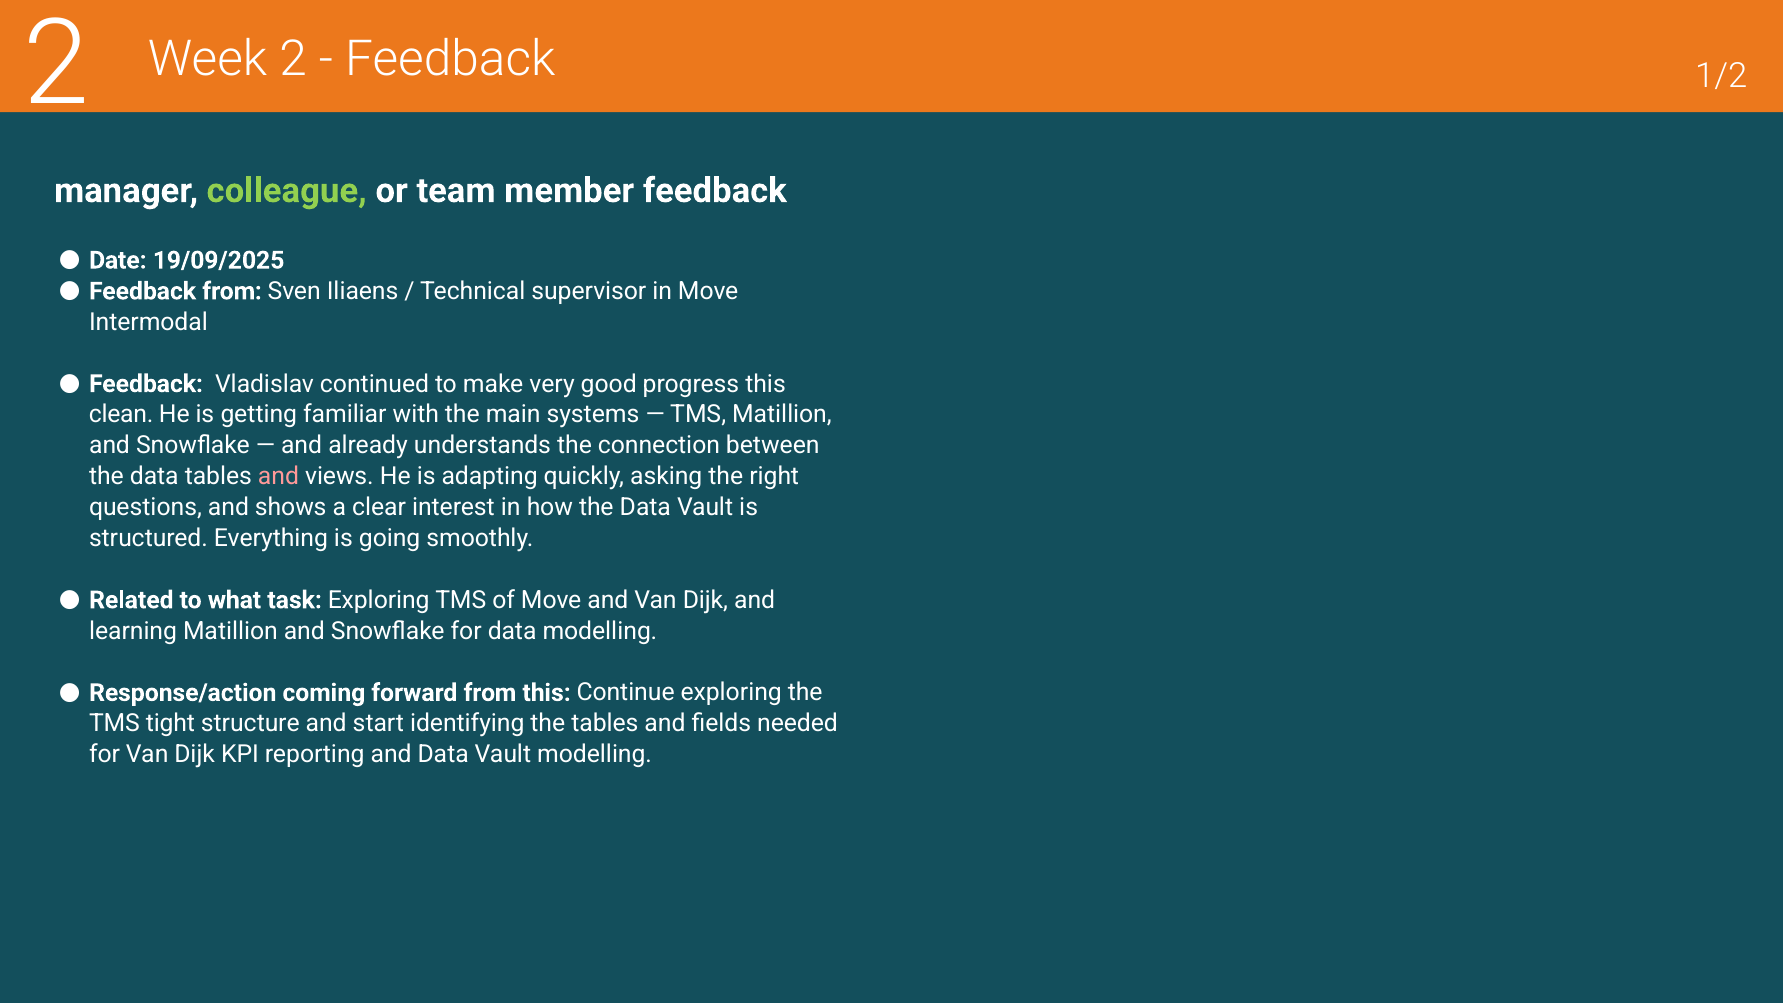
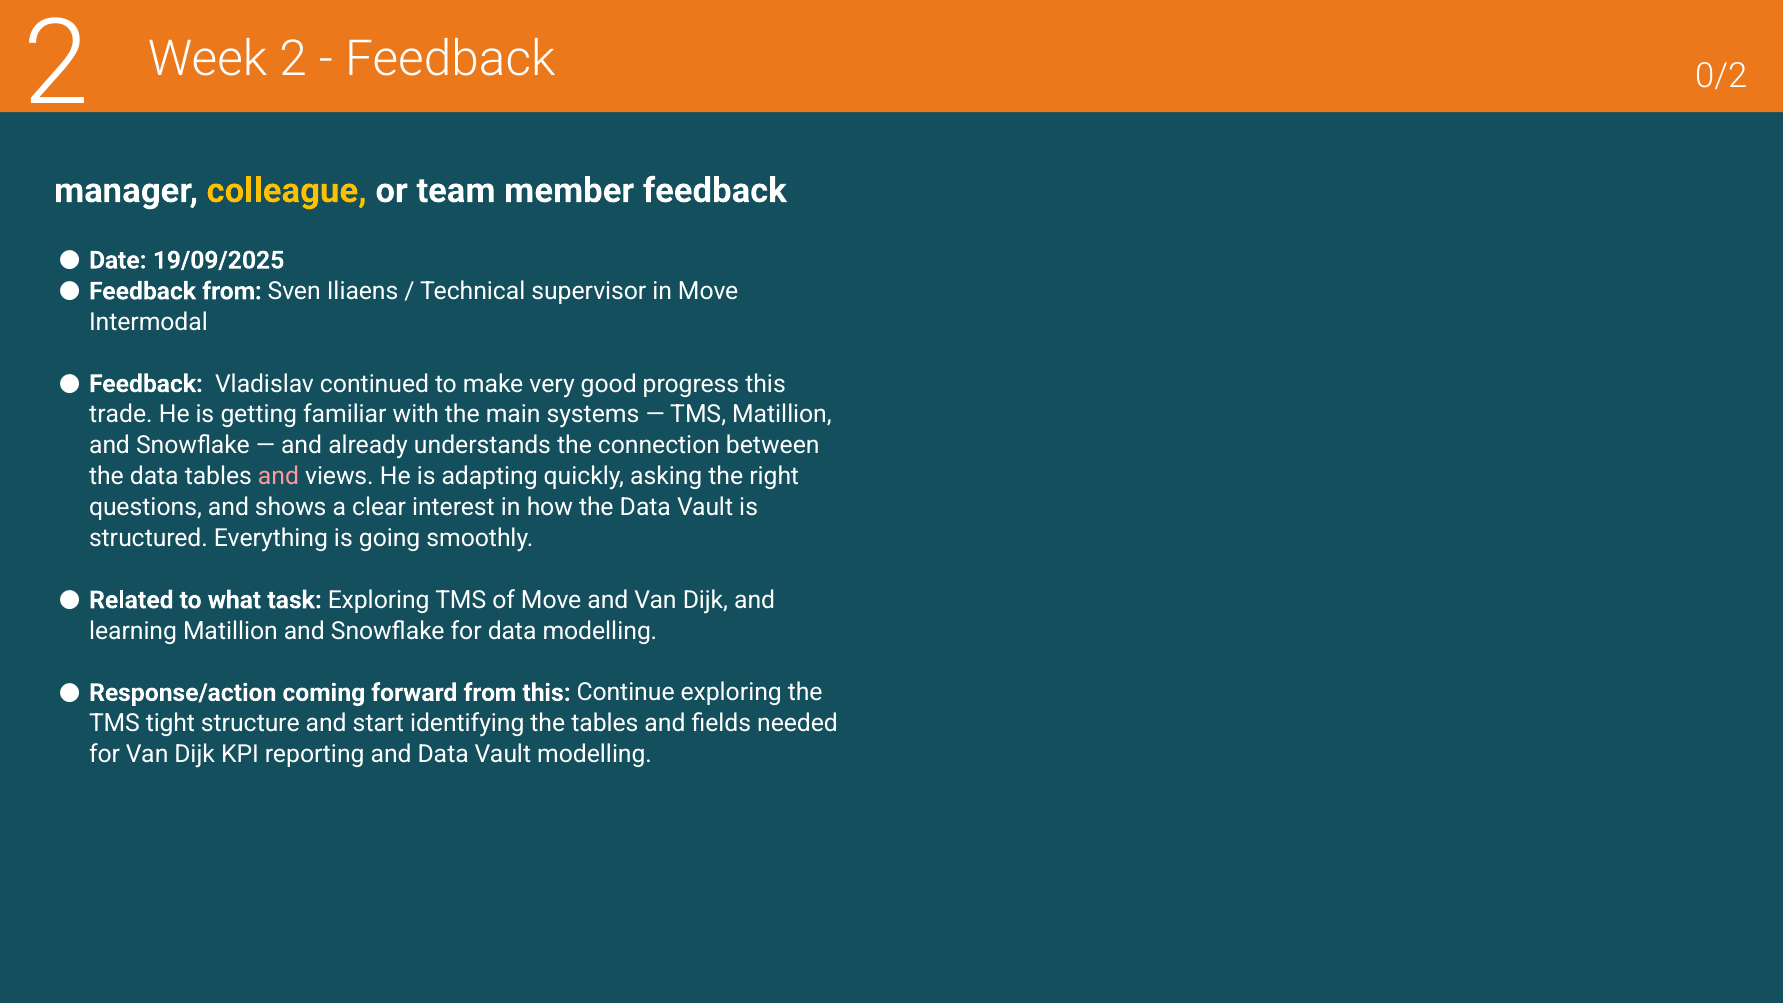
1/2: 1/2 -> 0/2
colleague colour: light green -> yellow
clean: clean -> trade
